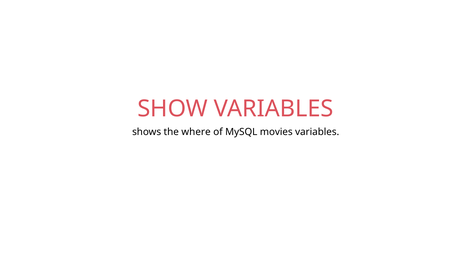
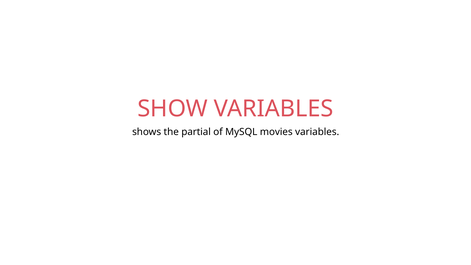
where: where -> partial
